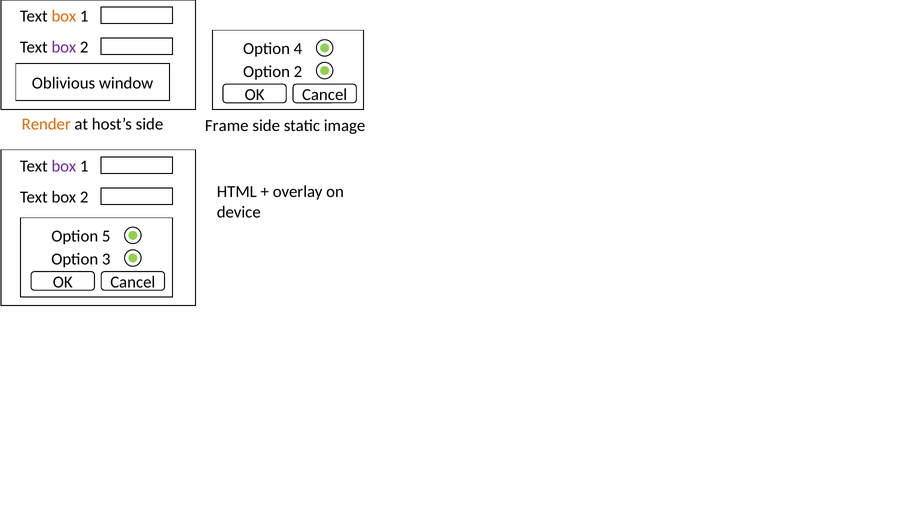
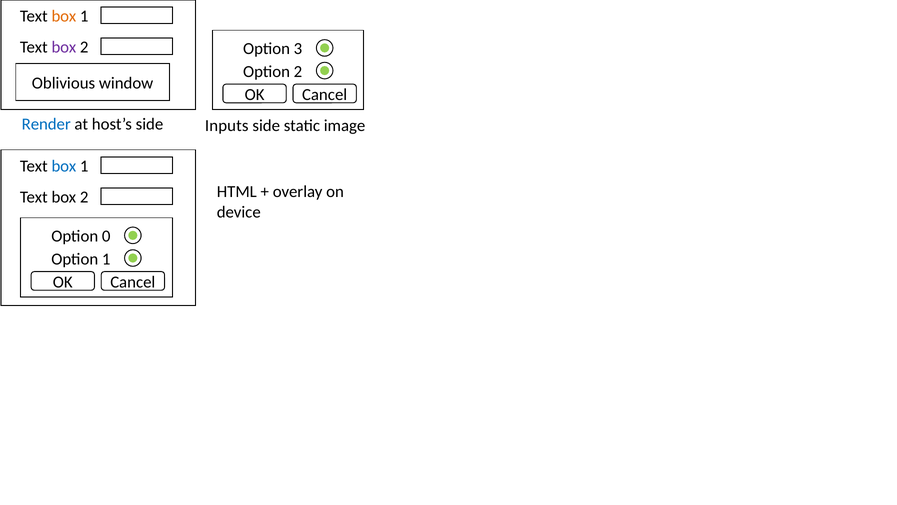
4: 4 -> 3
Render colour: orange -> blue
Frame: Frame -> Inputs
box at (64, 166) colour: purple -> blue
5: 5 -> 0
Option 3: 3 -> 1
